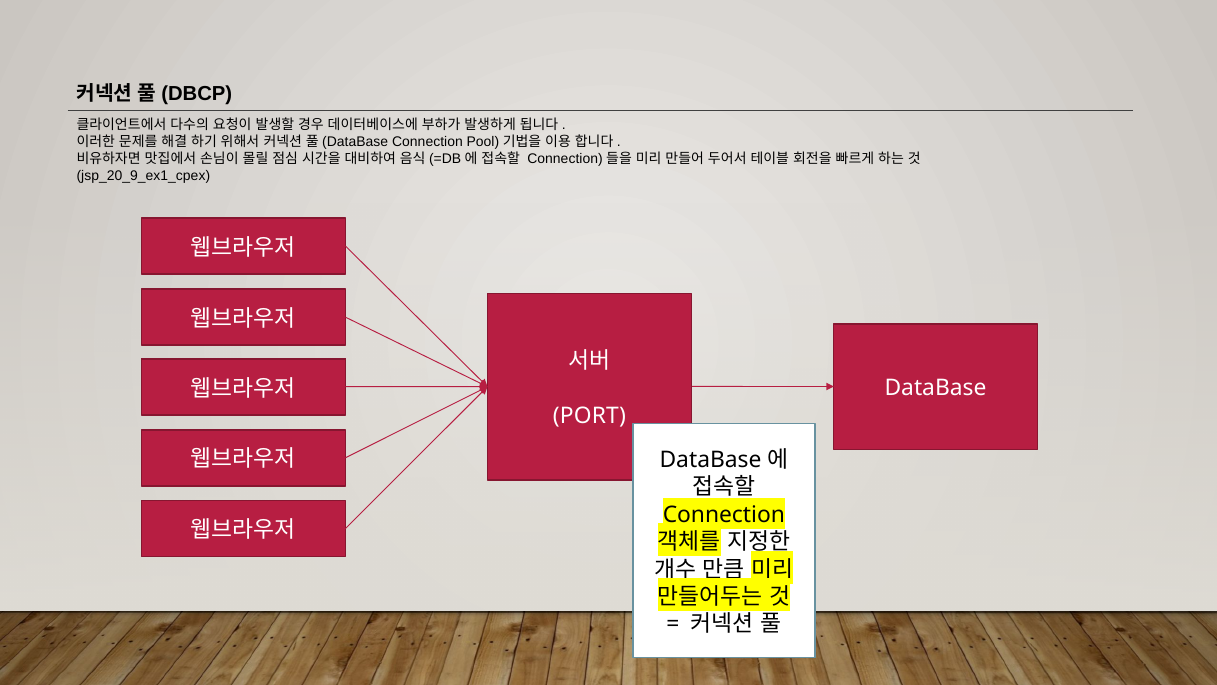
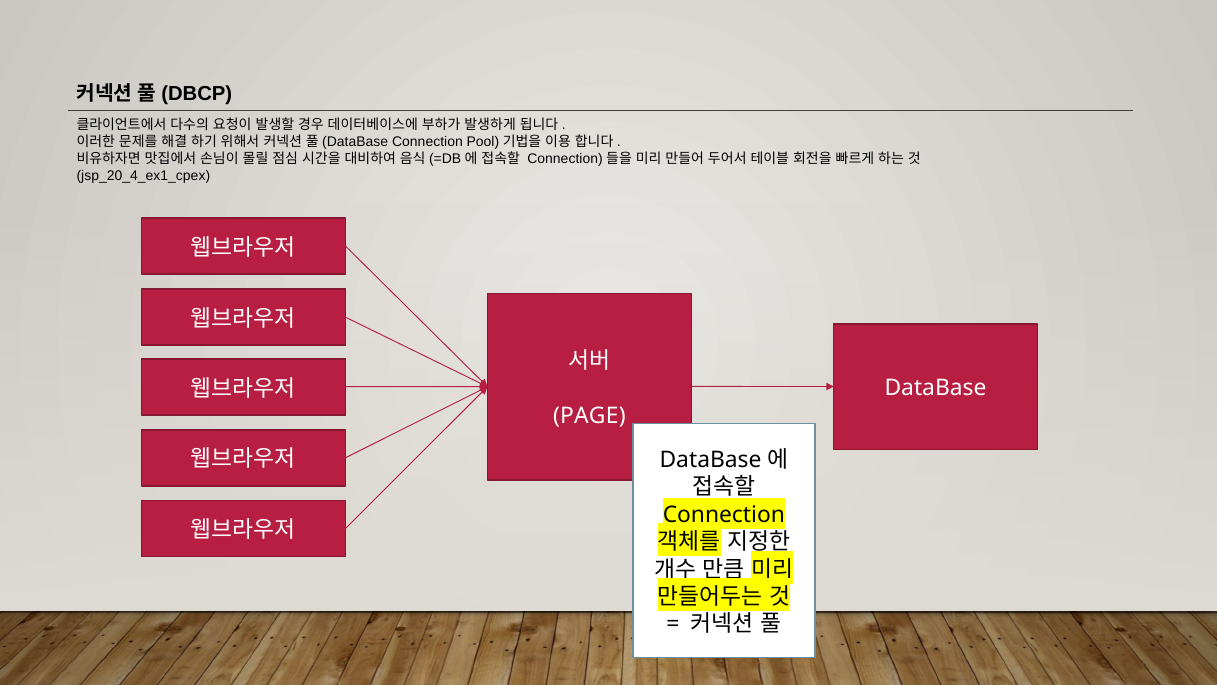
jsp_20_9_ex1_cpex: jsp_20_9_ex1_cpex -> jsp_20_4_ex1_cpex
PORT: PORT -> PAGE
